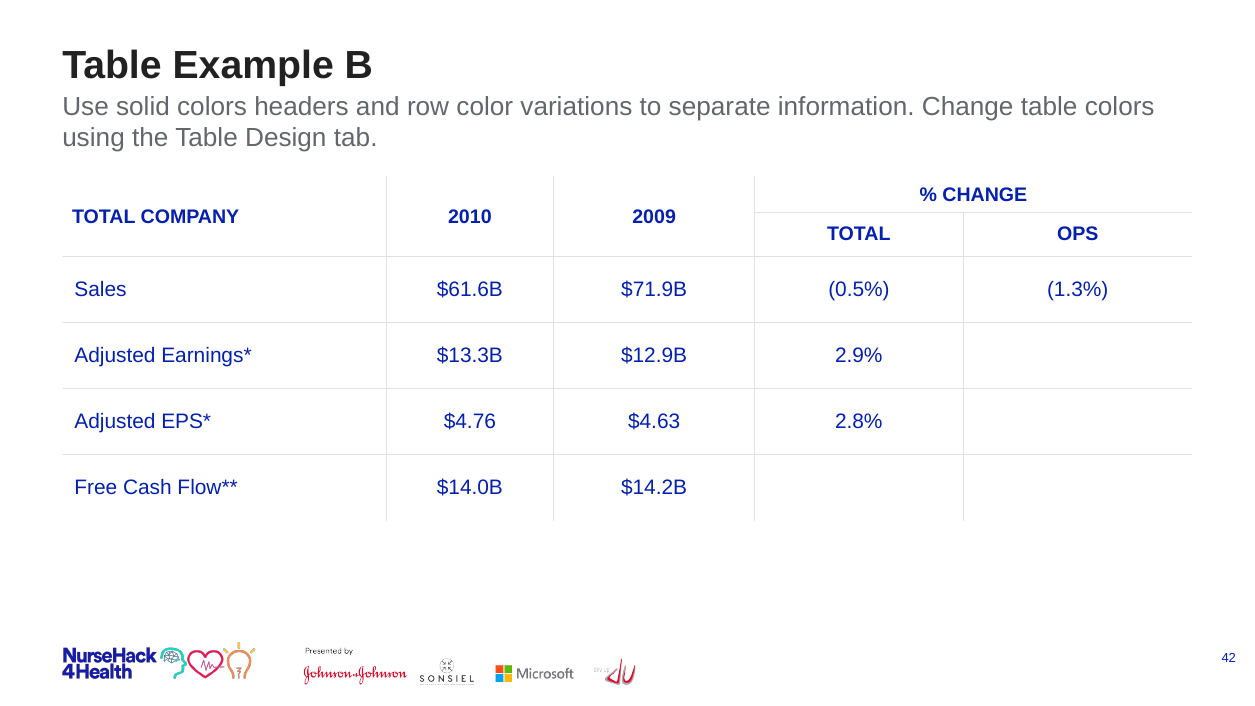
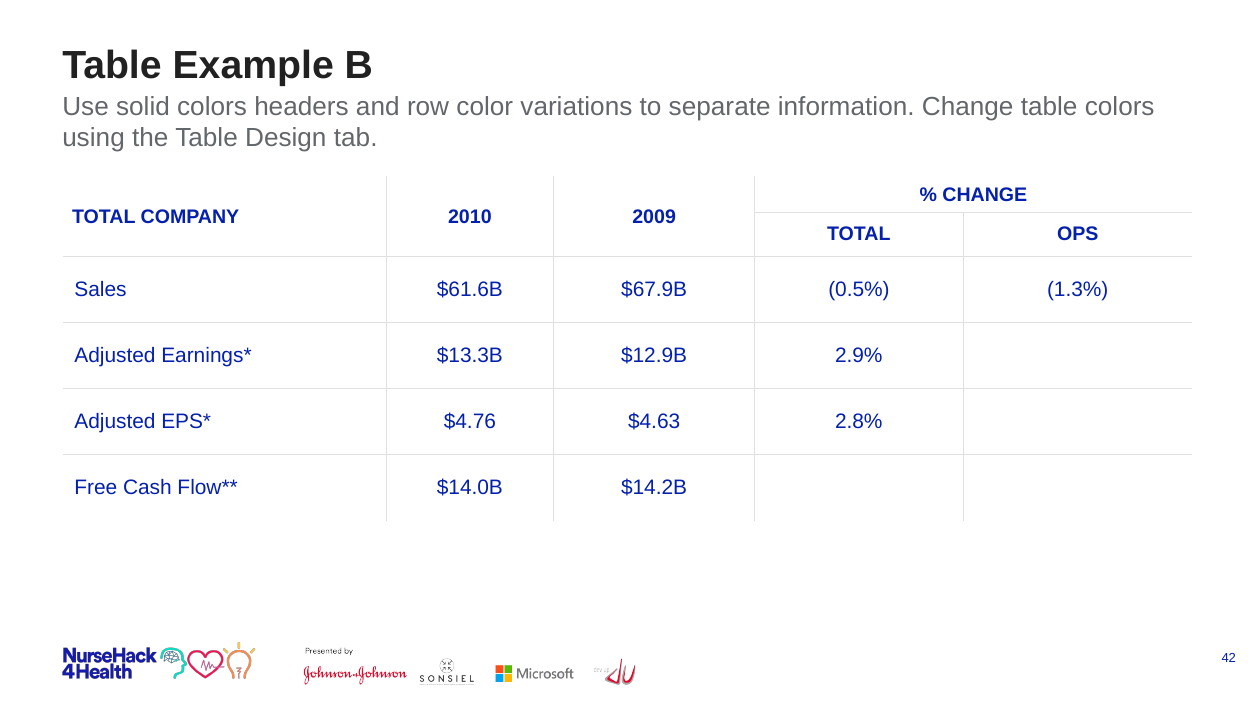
$71.9B: $71.9B -> $67.9B
